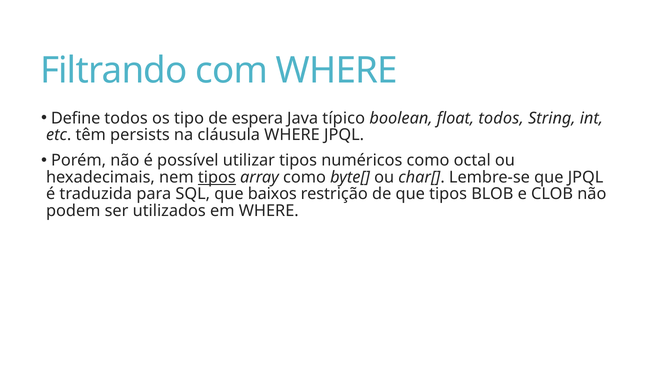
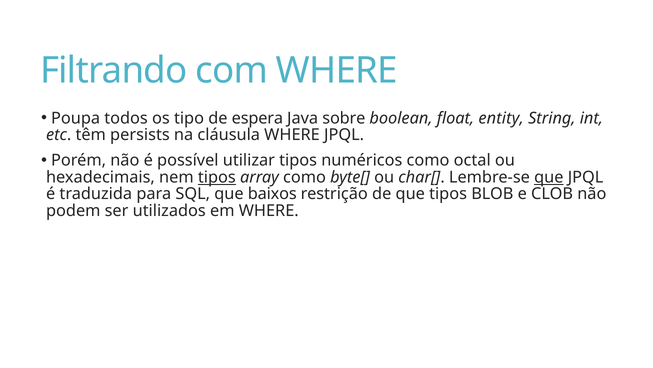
Define: Define -> Poupa
típico: típico -> sobre
float todos: todos -> entity
que at (549, 177) underline: none -> present
